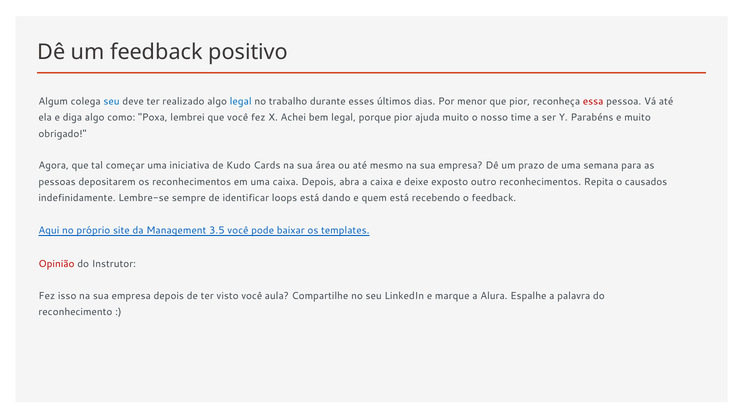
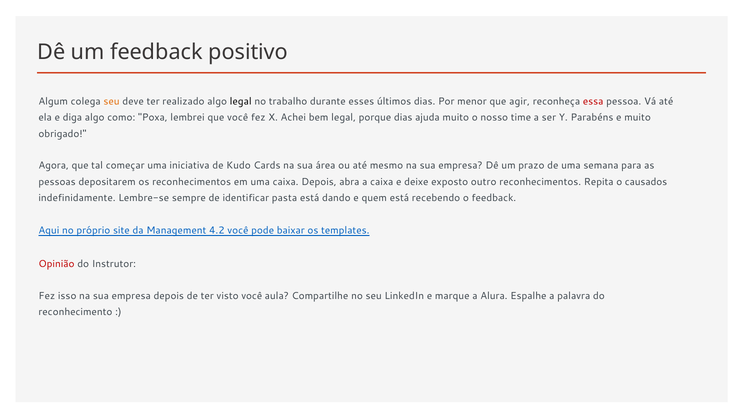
seu at (112, 101) colour: blue -> orange
legal at (241, 101) colour: blue -> black
que pior: pior -> agir
porque pior: pior -> dias
loops: loops -> pasta
3.5: 3.5 -> 4.2
